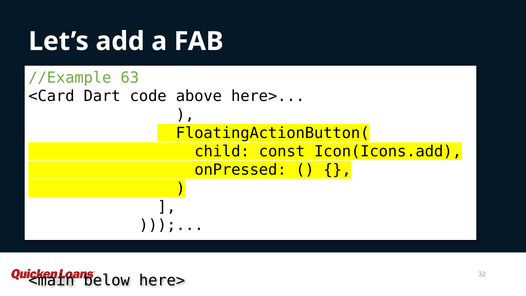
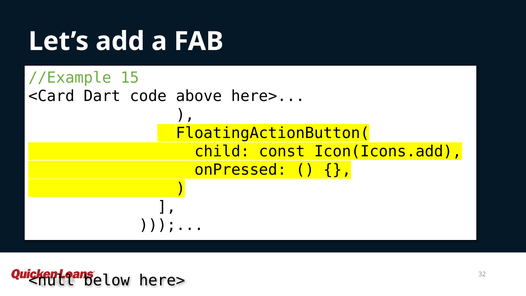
63: 63 -> 15
<main: <main -> <null
